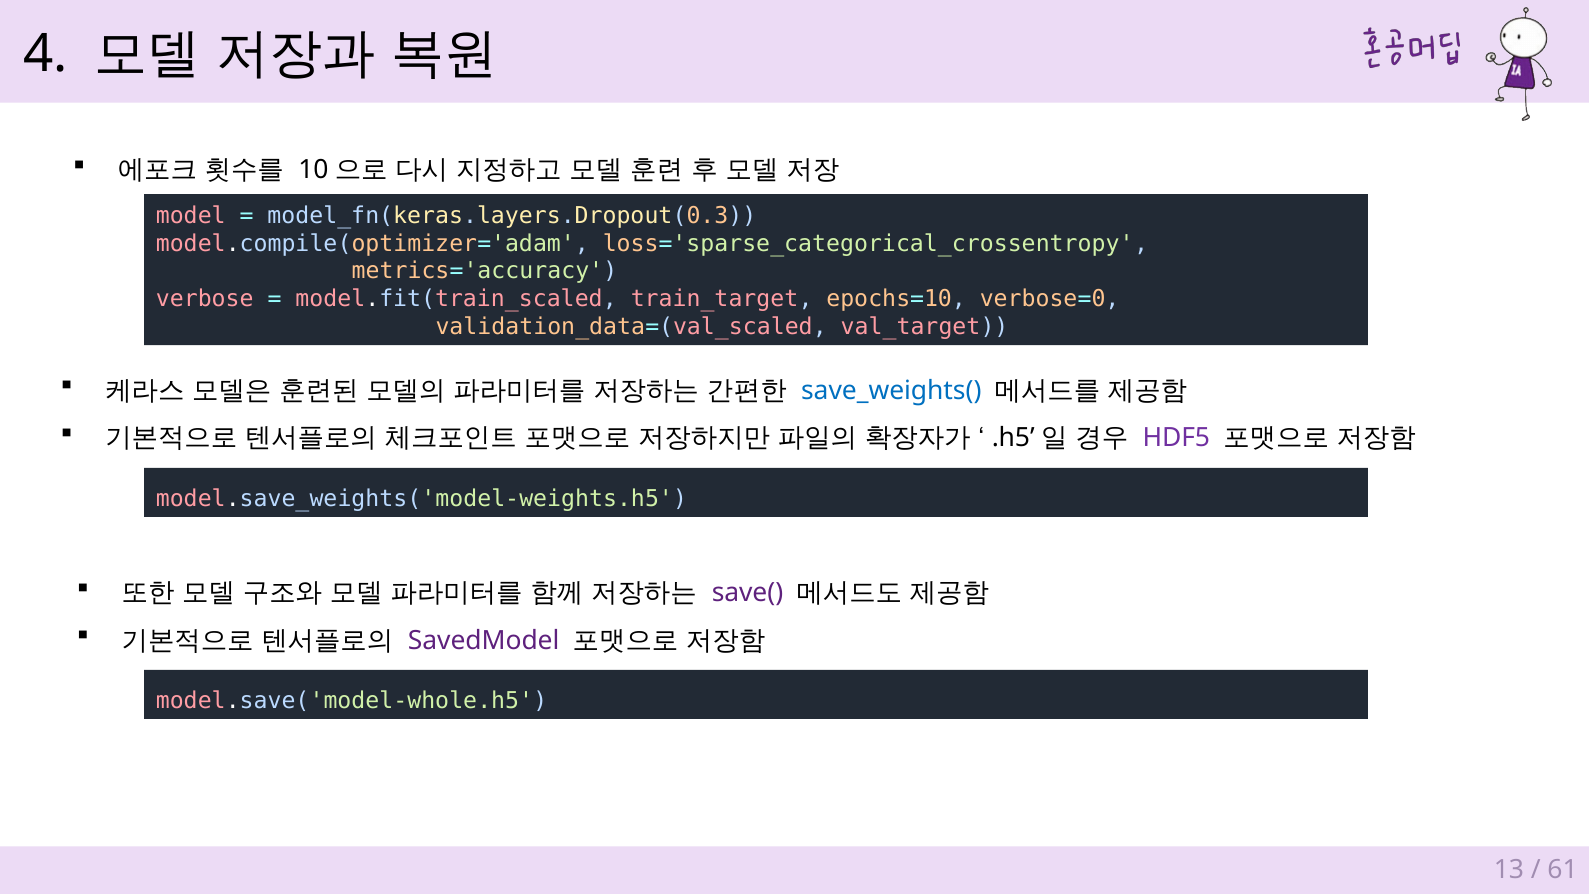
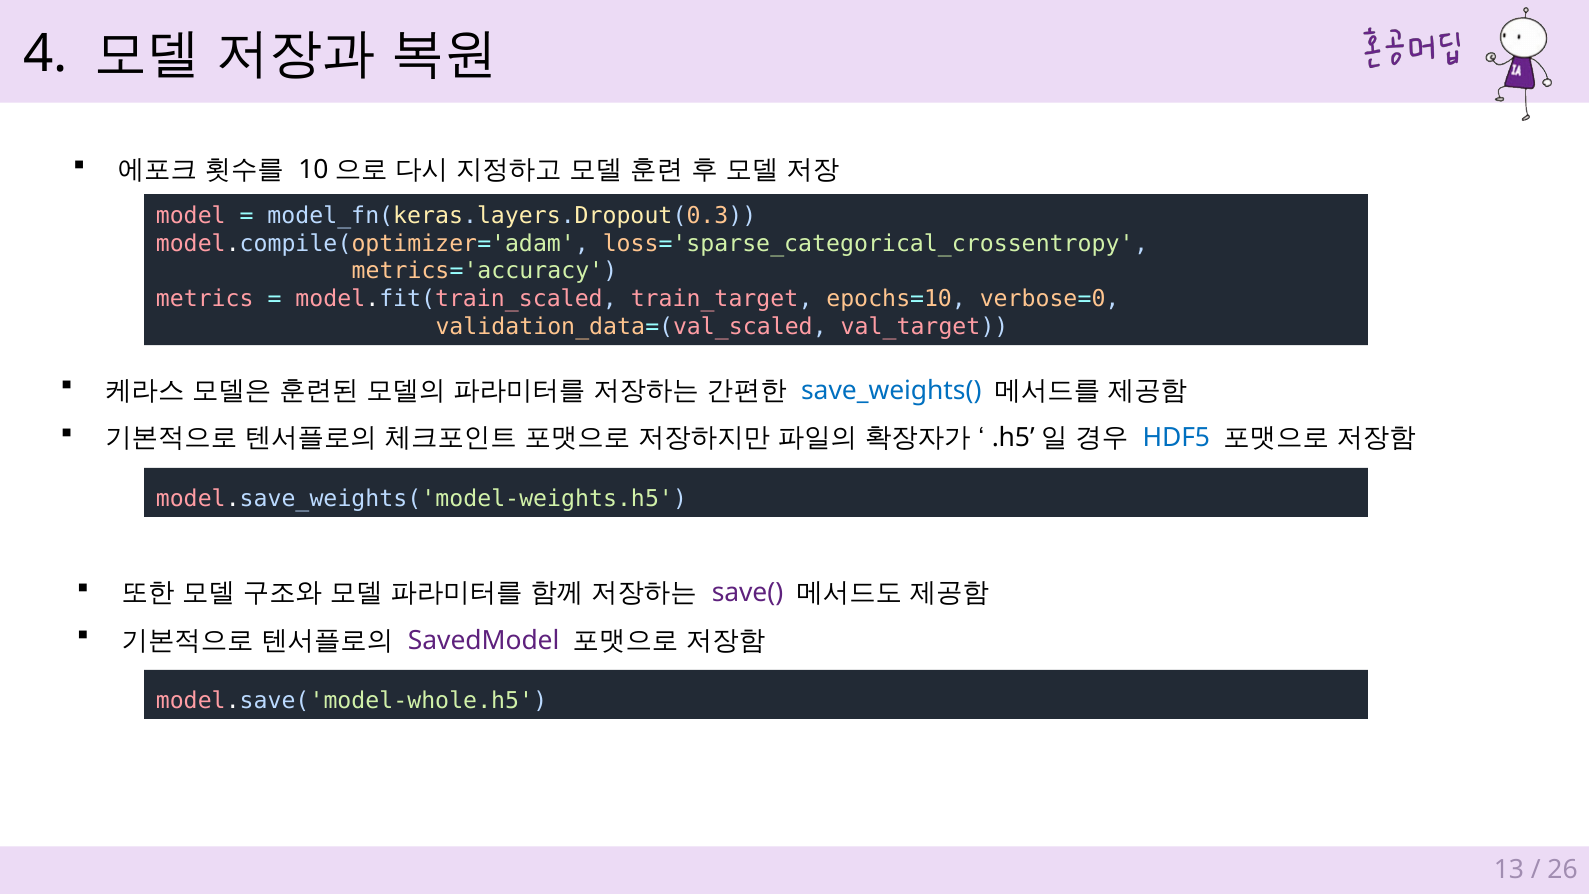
verbose: verbose -> metrics
HDF5 colour: purple -> blue
61: 61 -> 26
